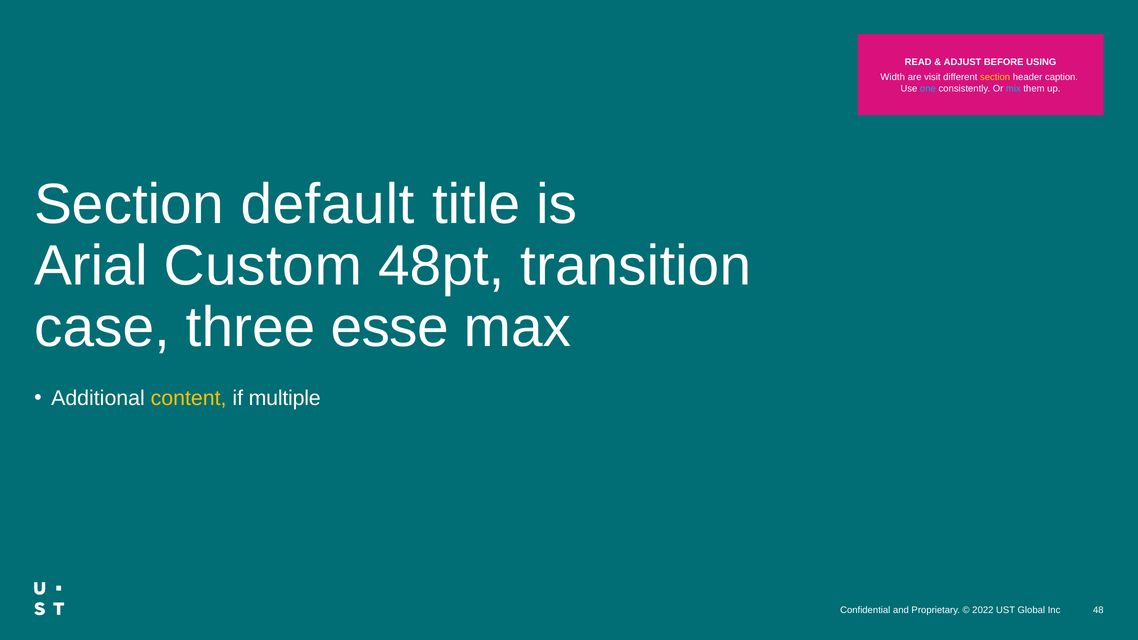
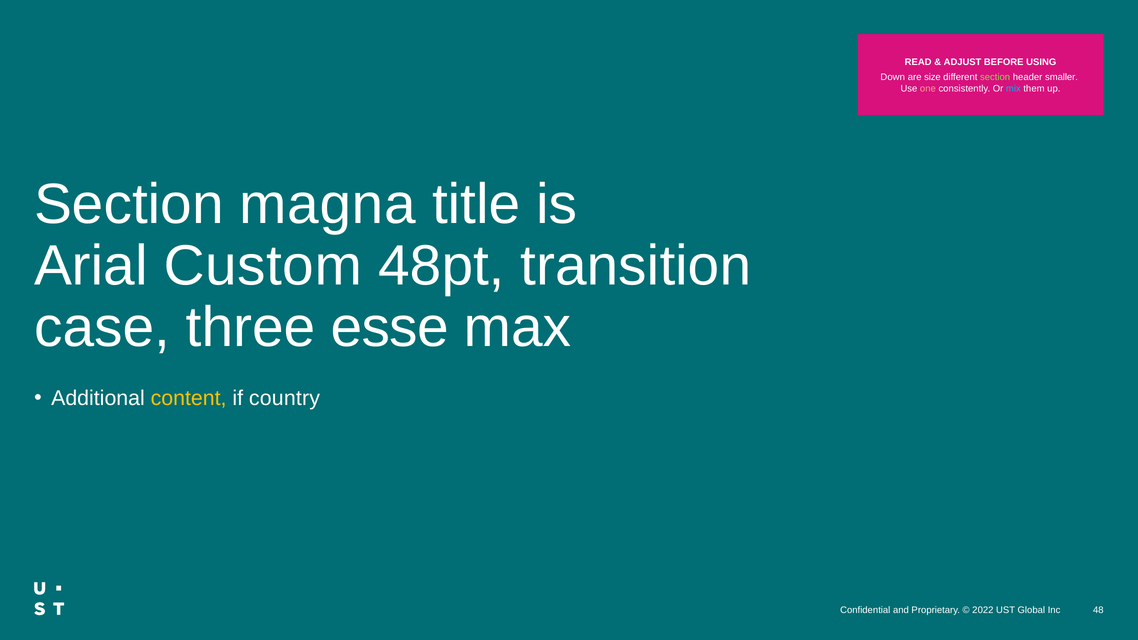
Width: Width -> Down
visit: visit -> size
section at (995, 77) colour: yellow -> light green
caption: caption -> smaller
one colour: light blue -> pink
default: default -> magna
multiple: multiple -> country
